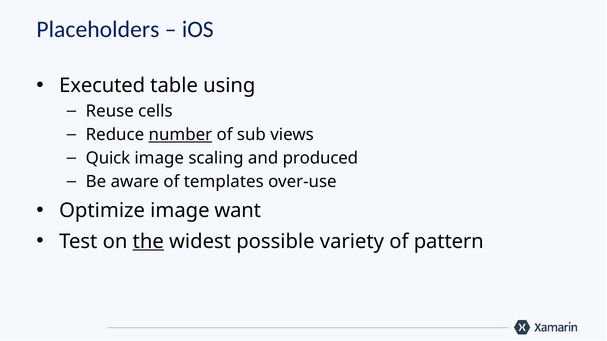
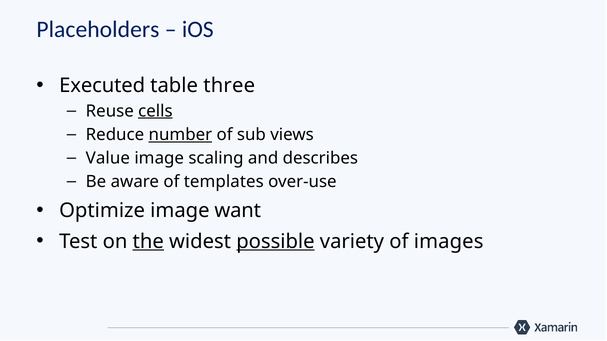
using: using -> three
cells underline: none -> present
Quick: Quick -> Value
produced: produced -> describes
possible underline: none -> present
pattern: pattern -> images
